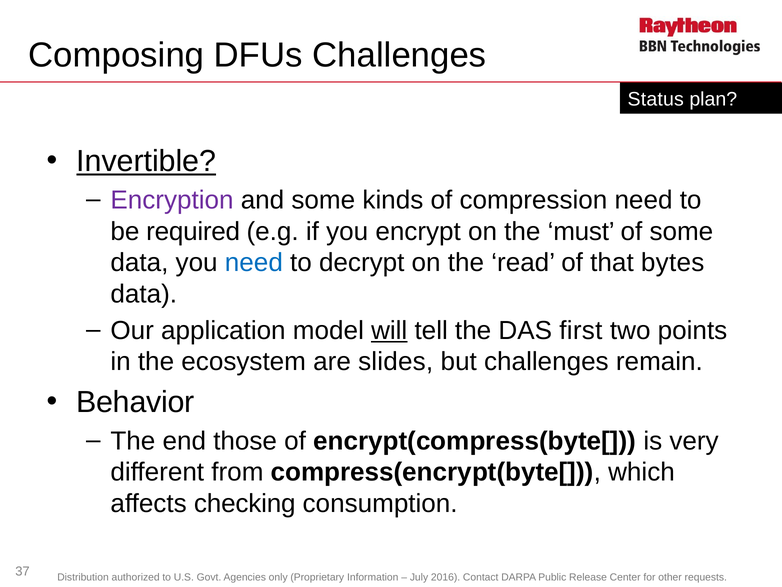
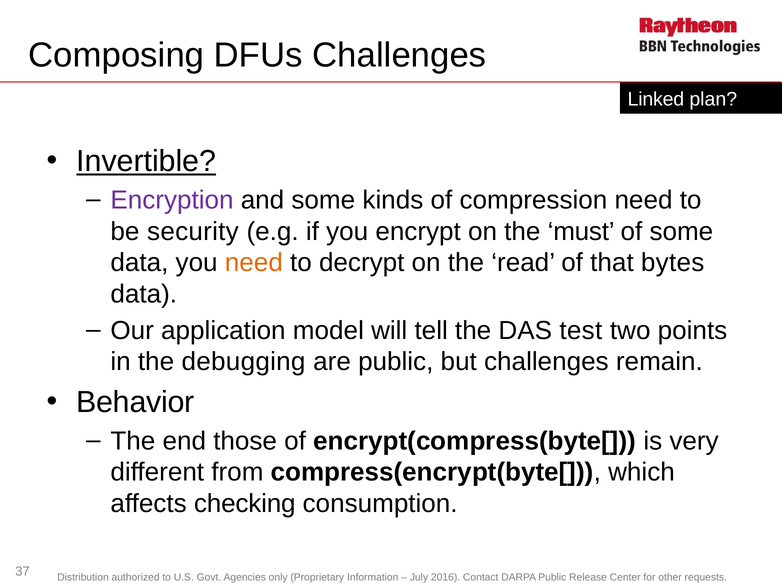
Status: Status -> Linked
required: required -> security
need at (254, 263) colour: blue -> orange
will underline: present -> none
first: first -> test
ecosystem: ecosystem -> debugging
are slides: slides -> public
